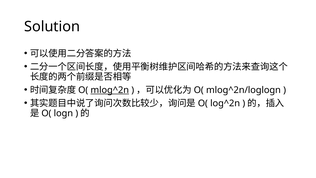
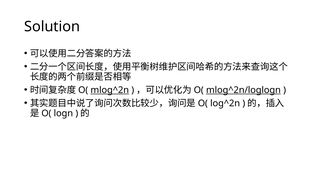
mlog^2n/loglogn underline: none -> present
